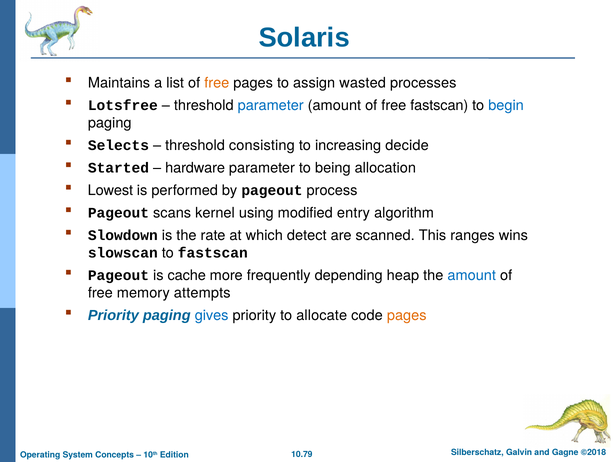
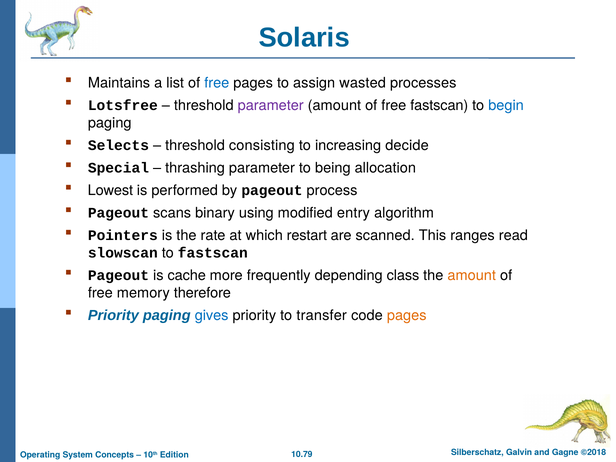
free at (217, 83) colour: orange -> blue
parameter at (271, 105) colour: blue -> purple
Started: Started -> Special
hardware: hardware -> thrashing
kernel: kernel -> binary
Slowdown: Slowdown -> Pointers
detect: detect -> restart
wins: wins -> read
heap: heap -> class
amount at (472, 276) colour: blue -> orange
attempts: attempts -> therefore
allocate: allocate -> transfer
